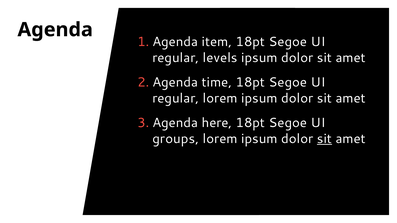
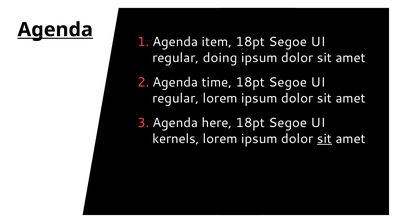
Agenda underline: none -> present
levels: levels -> doing
groups: groups -> kernels
